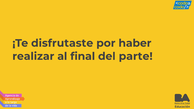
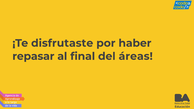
realizar: realizar -> repasar
parte: parte -> áreas
